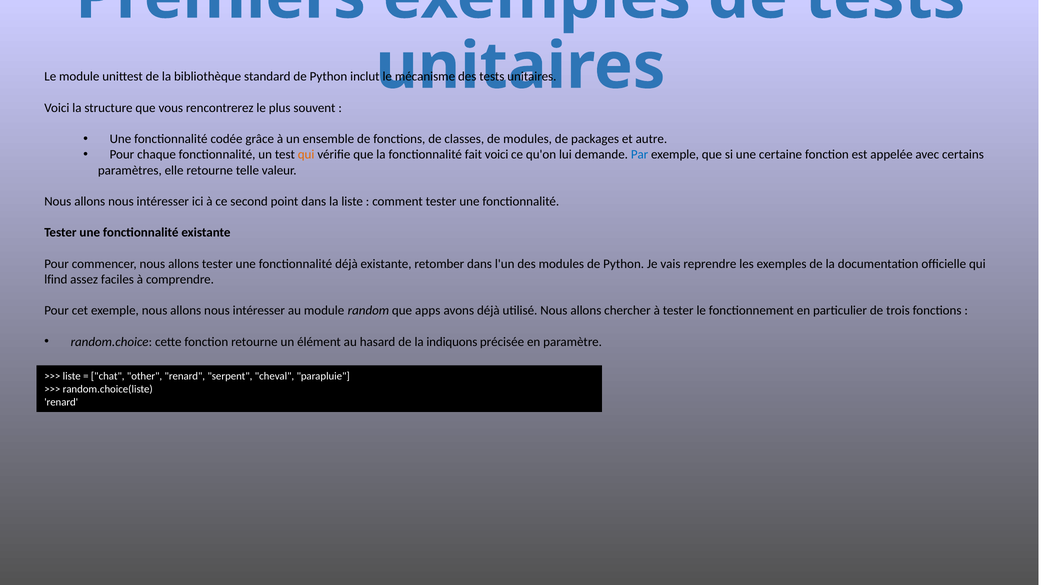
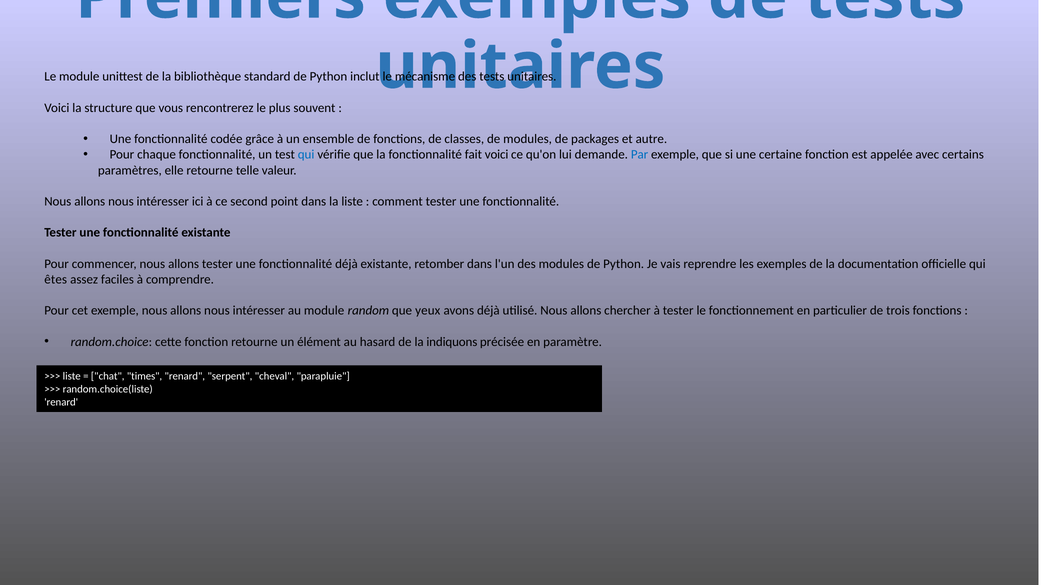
qui at (306, 155) colour: orange -> blue
lfind: lfind -> êtes
apps: apps -> yeux
other: other -> times
